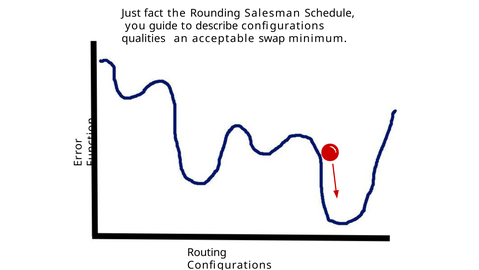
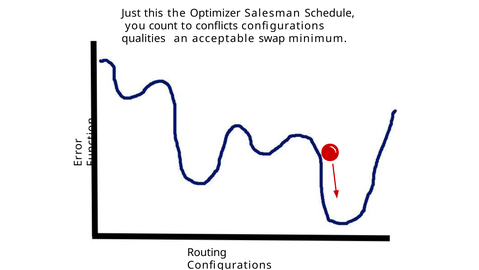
fact: fact -> this
Rounding: Rounding -> Optimizer
guide: guide -> count
describe: describe -> conflicts
